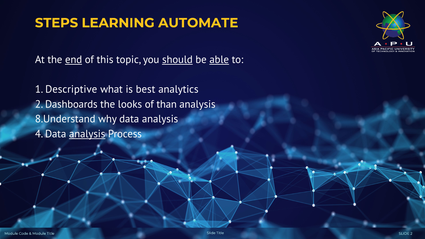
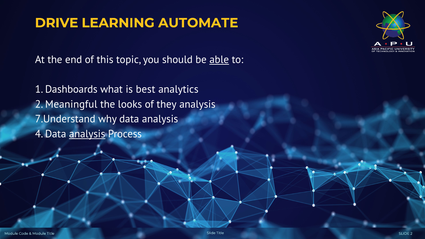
STEPS: STEPS -> DRIVE
end underline: present -> none
should underline: present -> none
Descriptive: Descriptive -> Dashboards
Dashboards: Dashboards -> Meaningful
than: than -> they
8.Understand: 8.Understand -> 7.Understand
